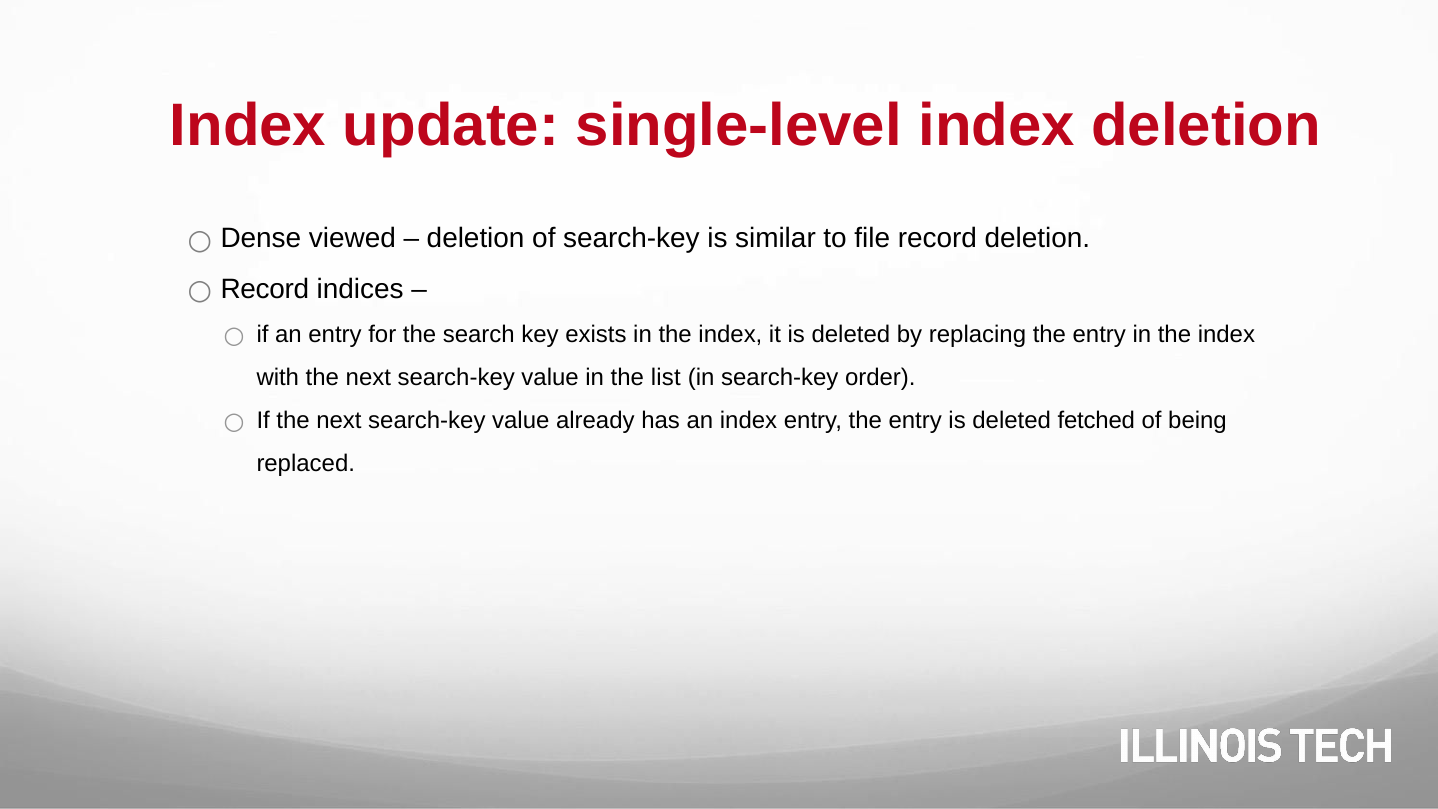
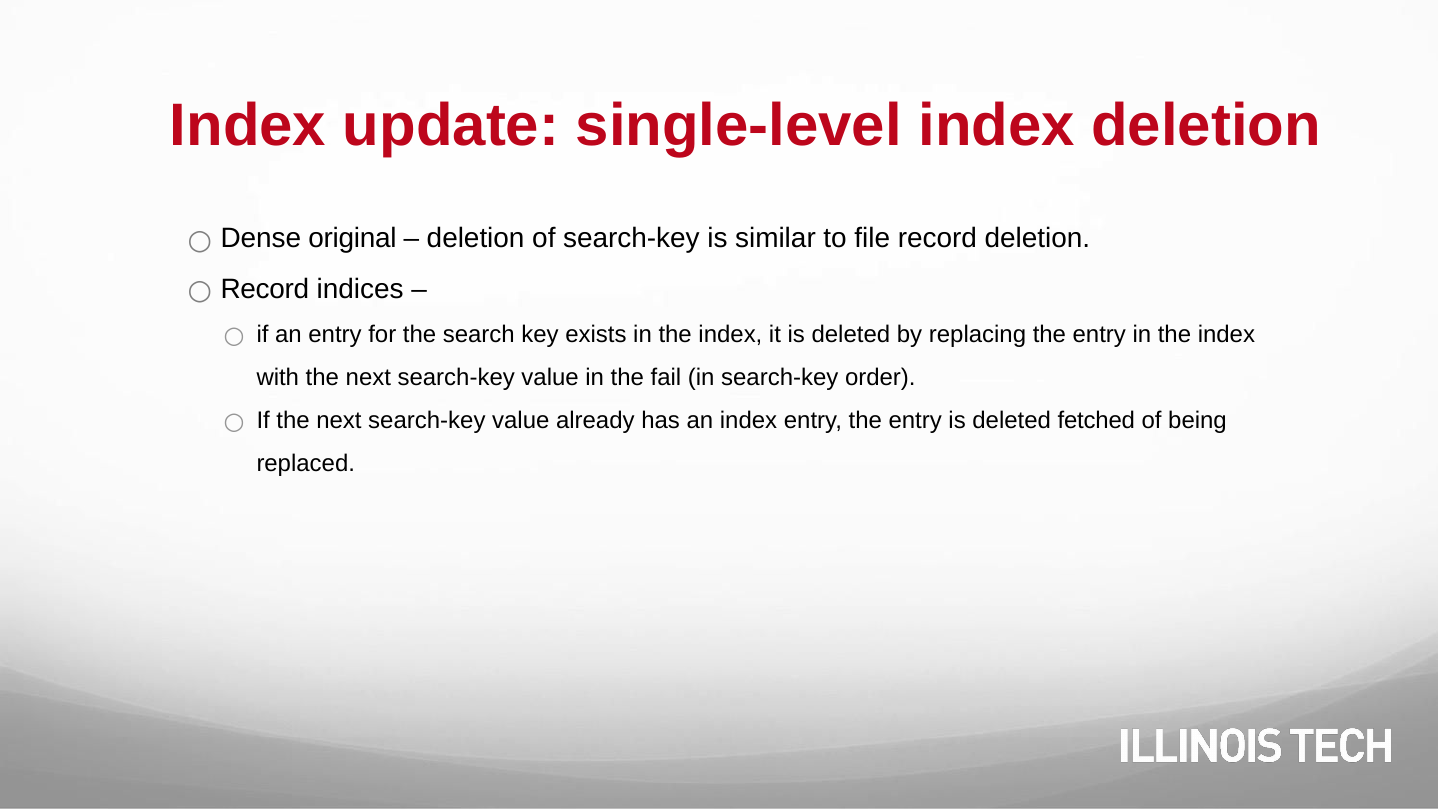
viewed: viewed -> original
list: list -> fail
